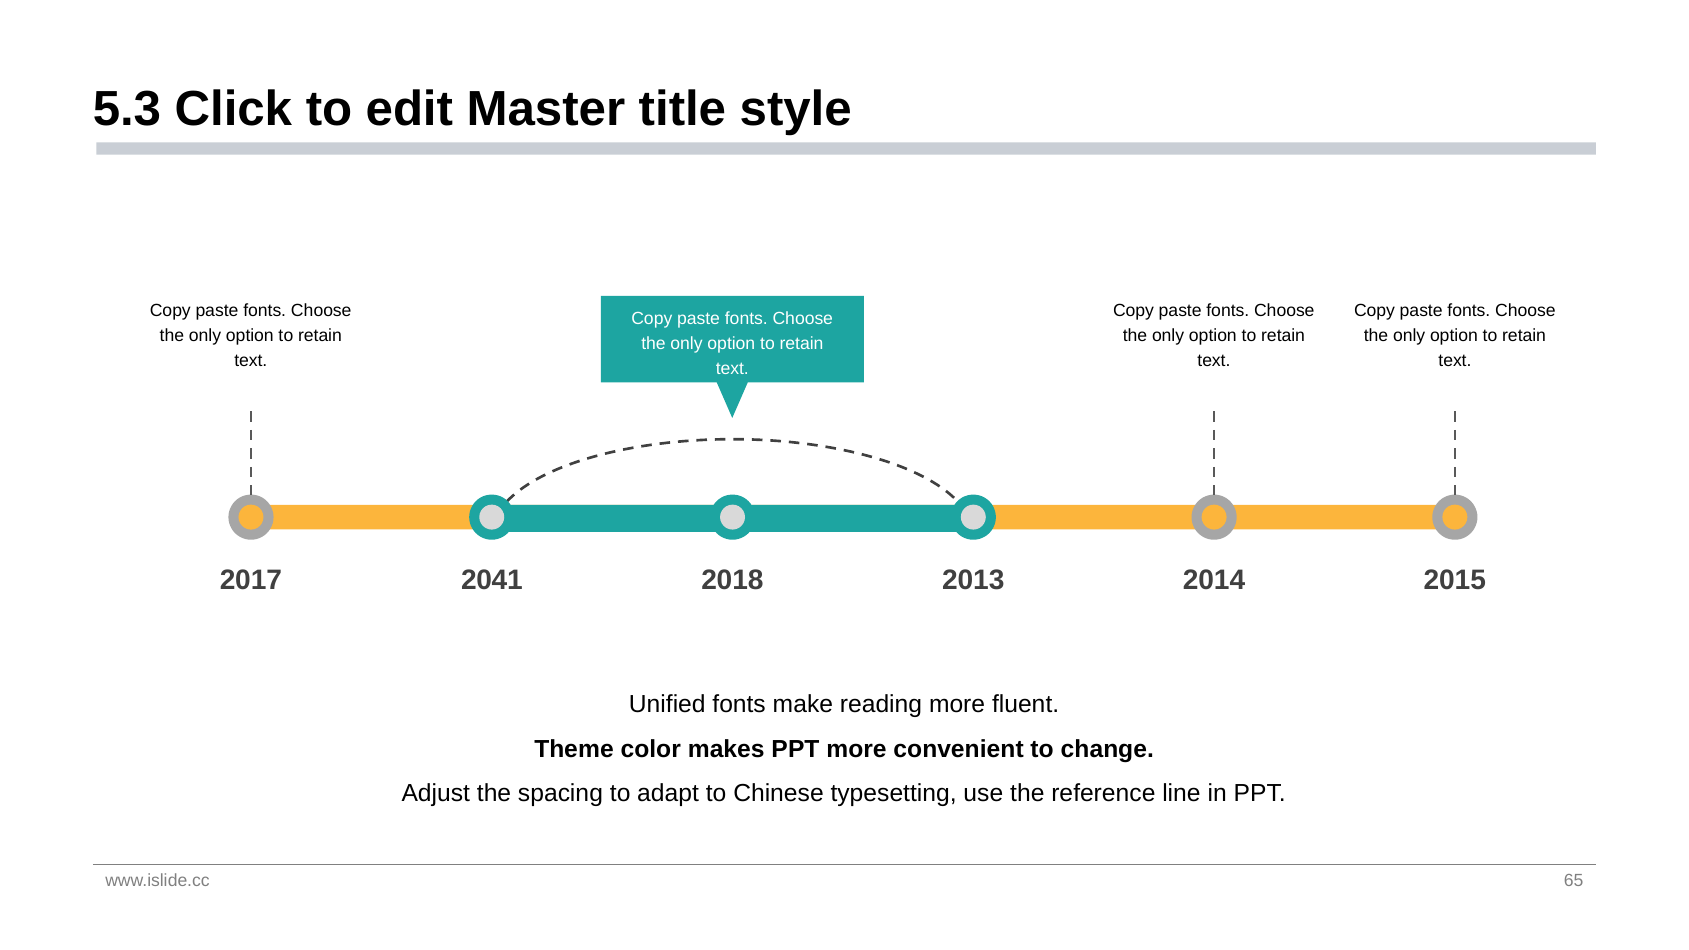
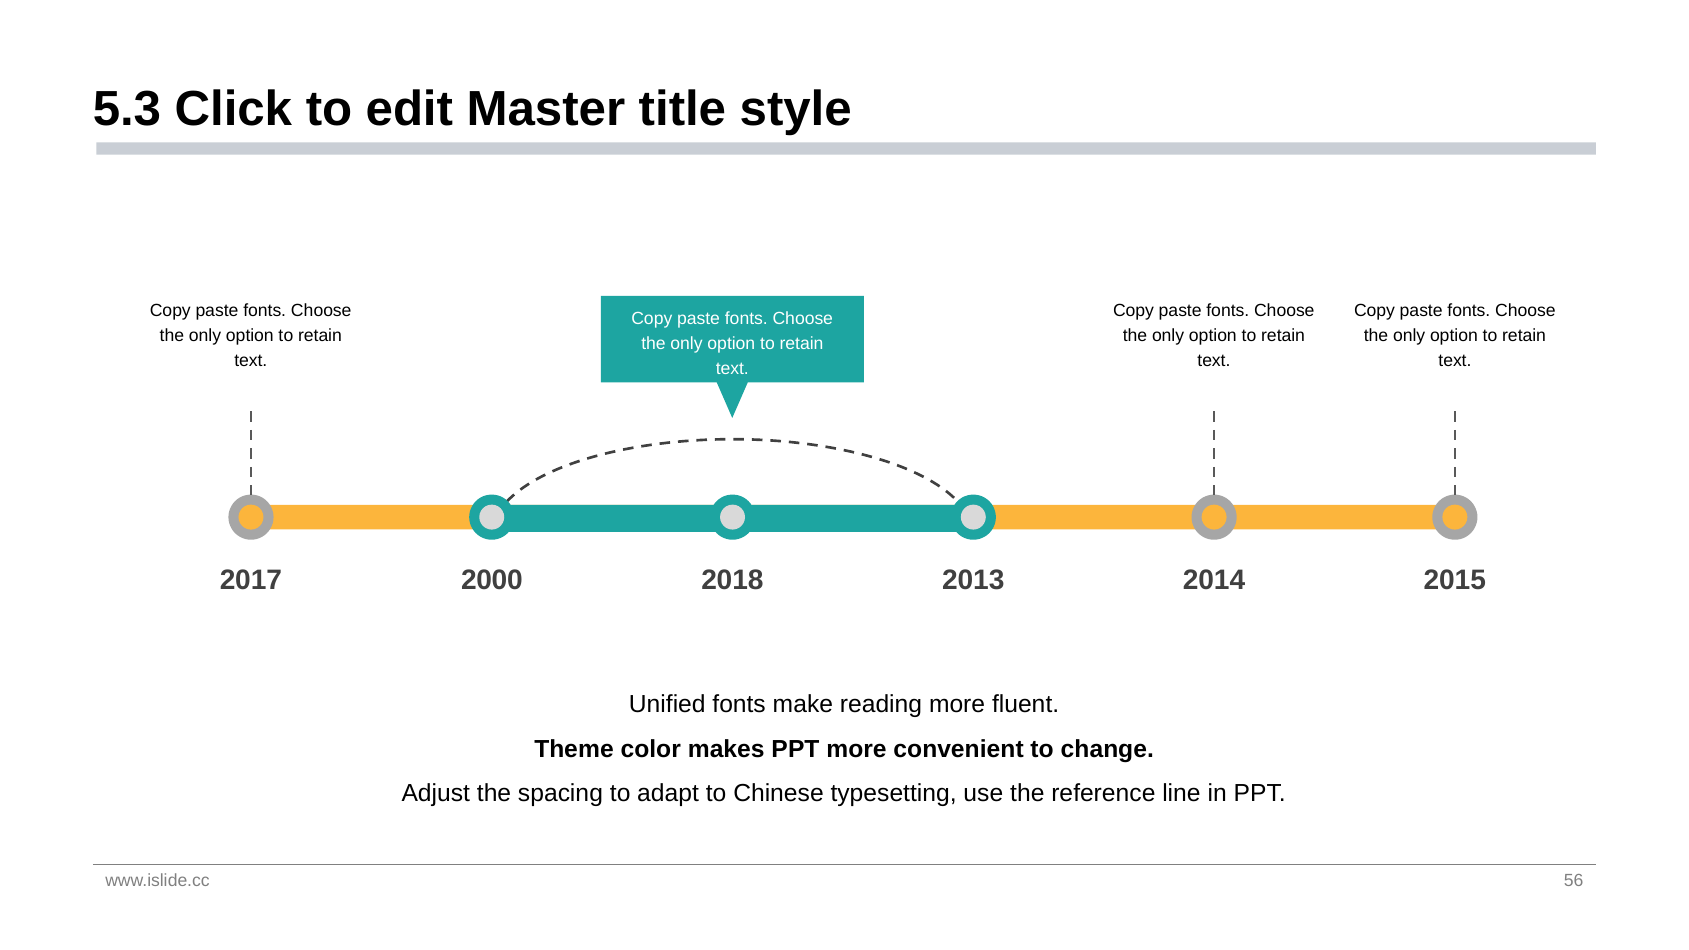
2041: 2041 -> 2000
65: 65 -> 56
